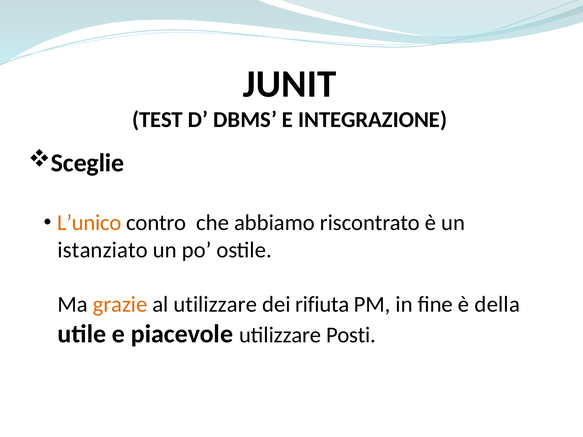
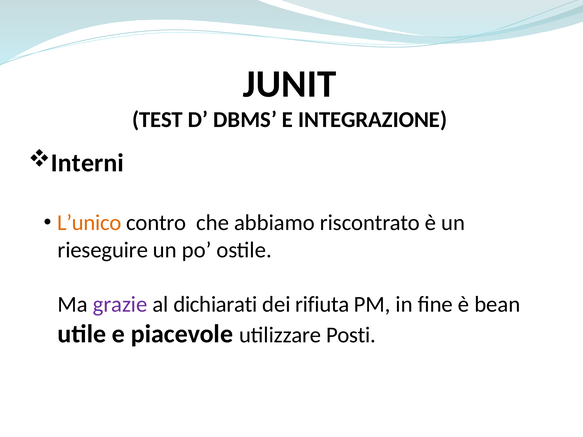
Sceglie: Sceglie -> Interni
istanziato: istanziato -> rieseguire
grazie colour: orange -> purple
al utilizzare: utilizzare -> dichiarati
della: della -> bean
